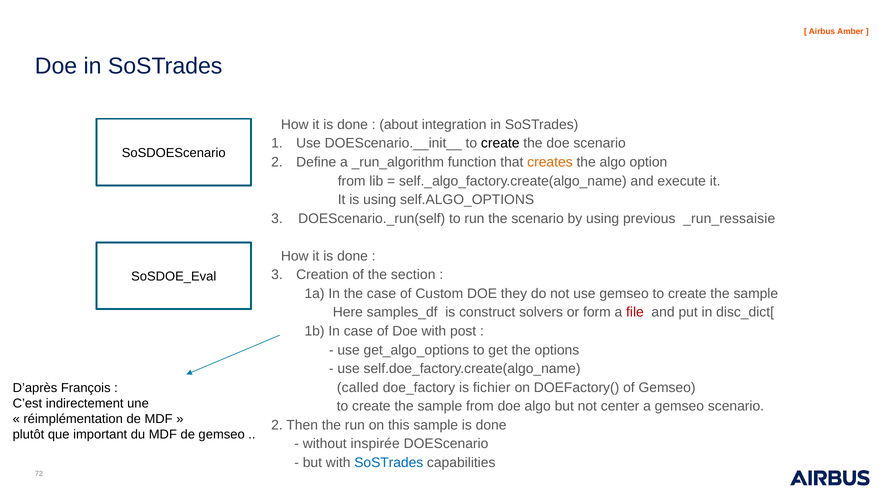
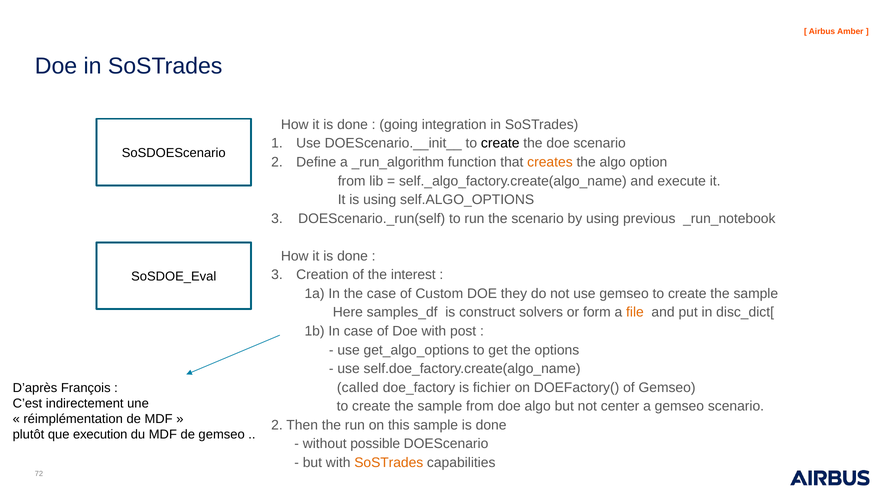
about: about -> going
_run_ressaisie: _run_ressaisie -> _run_notebook
section: section -> interest
file colour: red -> orange
important: important -> execution
inspirée: inspirée -> possible
SoSTrades at (389, 463) colour: blue -> orange
